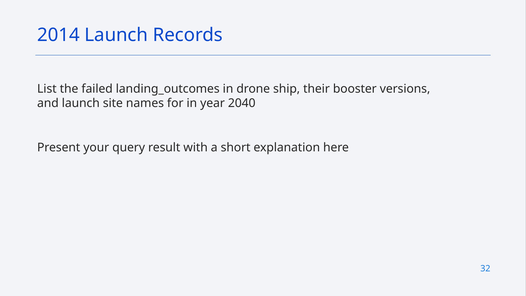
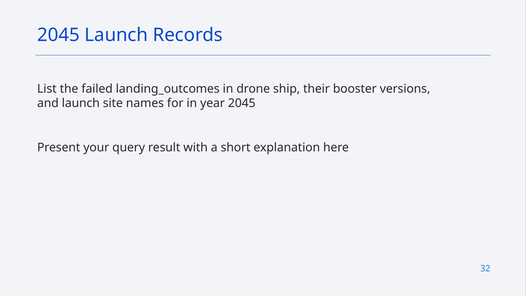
2014 at (58, 35): 2014 -> 2045
year 2040: 2040 -> 2045
